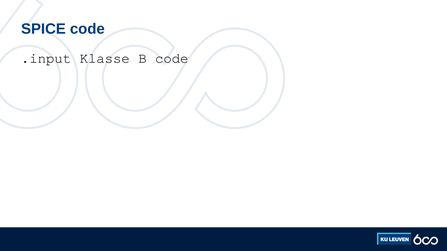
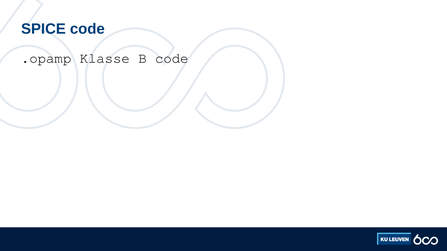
.input: .input -> .opamp
